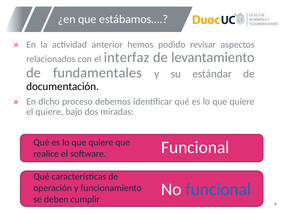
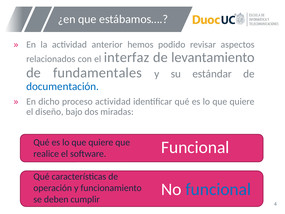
documentación colour: black -> blue
proceso debemos: debemos -> actividad
el quiere: quiere -> diseño
